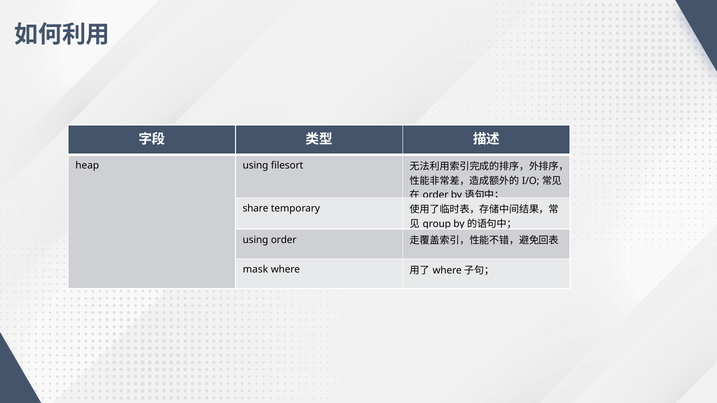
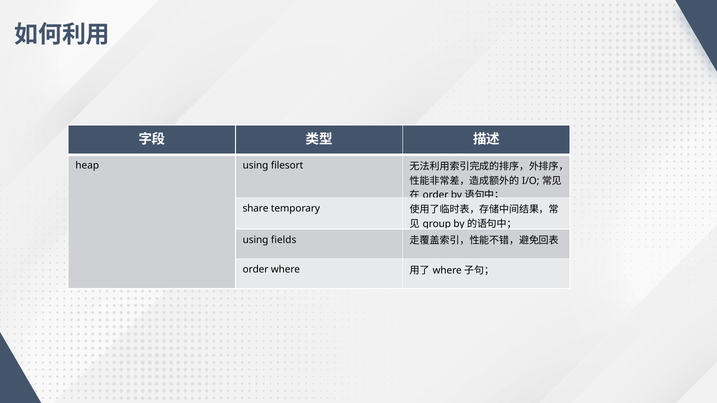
using order: order -> fields
mask at (255, 270): mask -> order
